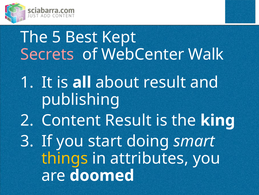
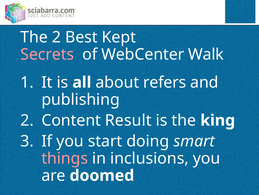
The 5: 5 -> 2
about result: result -> refers
things colour: yellow -> pink
attributes: attributes -> inclusions
